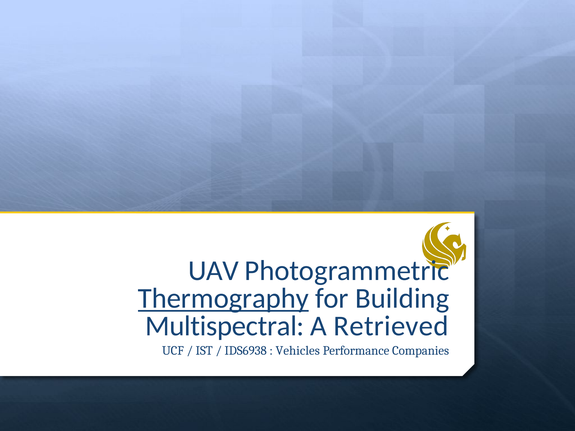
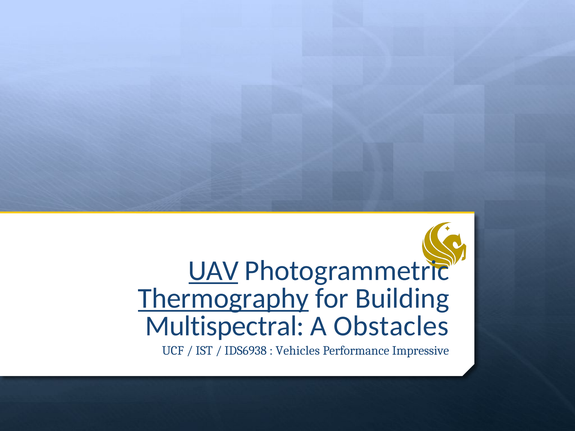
UAV underline: none -> present
Retrieved: Retrieved -> Obstacles
Companies: Companies -> Impressive
